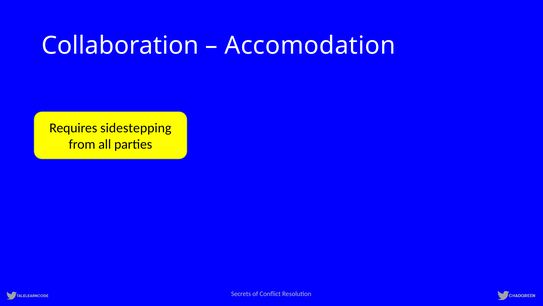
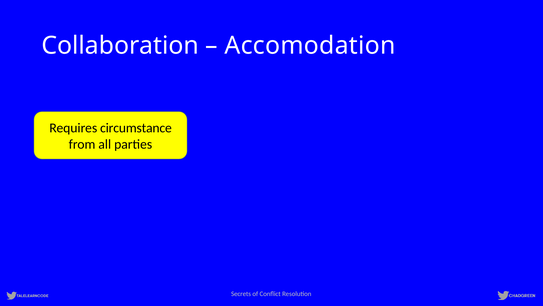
sidestepping: sidestepping -> circumstance
